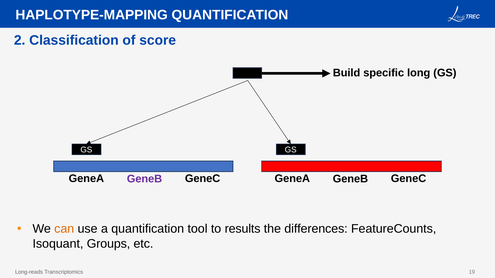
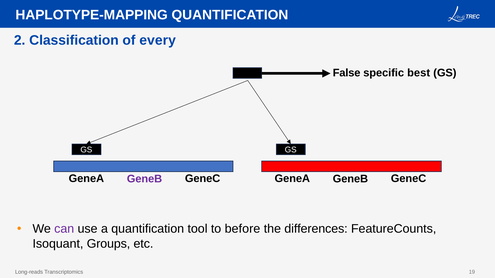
score: score -> every
Build: Build -> False
long: long -> best
can colour: orange -> purple
results: results -> before
